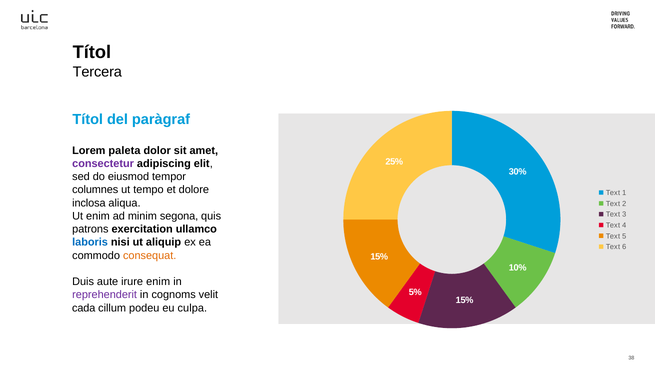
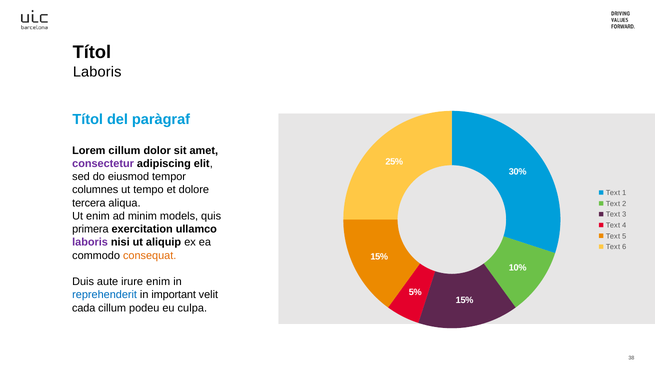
Tercera at (97, 72): Tercera -> Laboris
Lorem paleta: paleta -> cillum
inclosa: inclosa -> tercera
segona: segona -> models
patrons: patrons -> primera
laboris at (90, 242) colour: blue -> purple
reprehenderit colour: purple -> blue
cognoms: cognoms -> important
